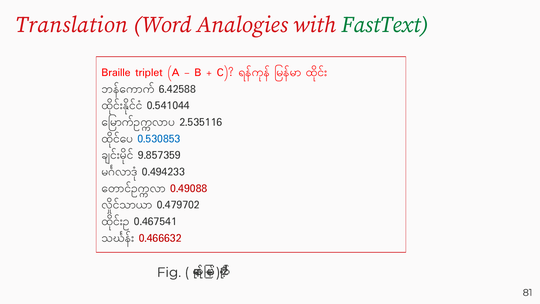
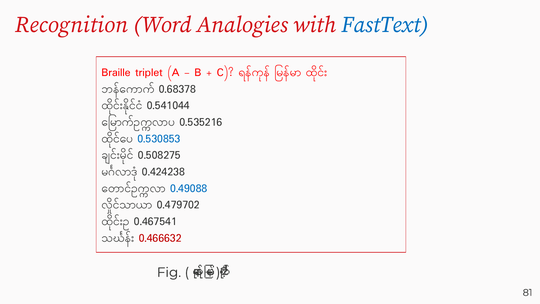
Translation: Translation -> Recognition
FastText colour: green -> blue
6.42588: 6.42588 -> 0.68378
2.535116: 2.535116 -> 0.535216
9.857359: 9.857359 -> 0.508275
0.494233: 0.494233 -> 0.424238
0.49088 colour: red -> blue
